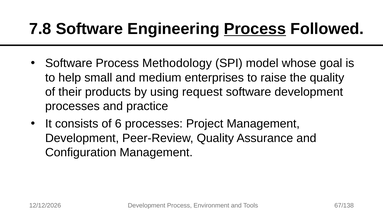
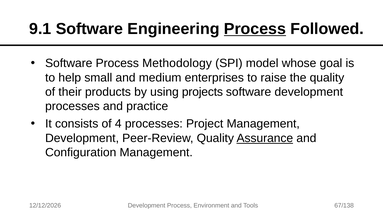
7.8: 7.8 -> 9.1
request: request -> projects
6: 6 -> 4
Assurance underline: none -> present
